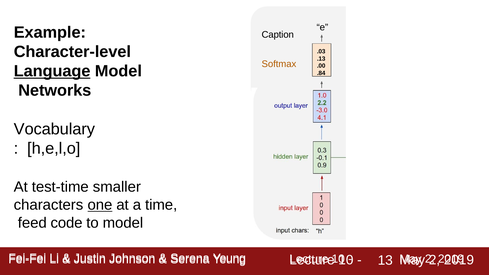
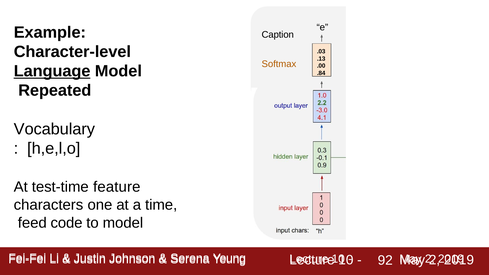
Networks: Networks -> Repeated
smaller: smaller -> feature
one underline: present -> none
13: 13 -> 92
